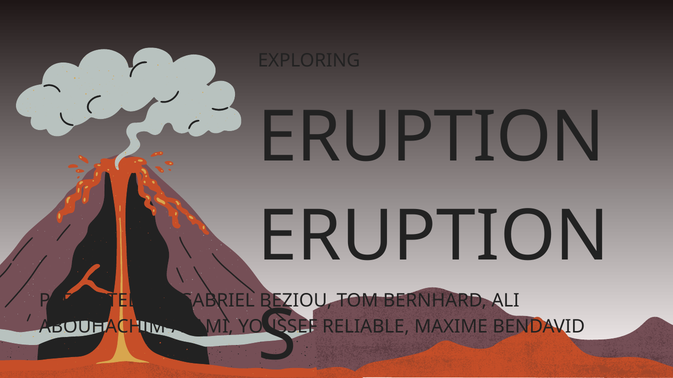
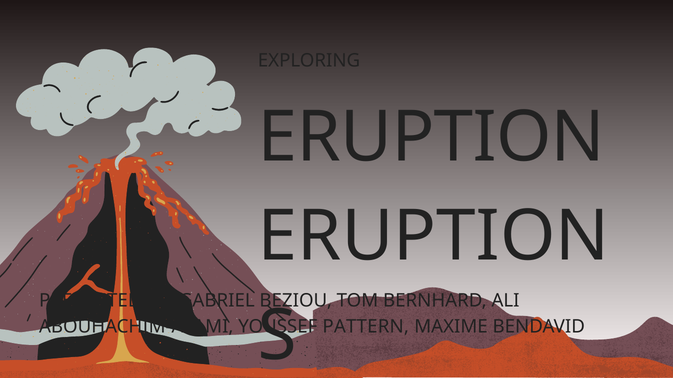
RELIABLE: RELIABLE -> PATTERN
